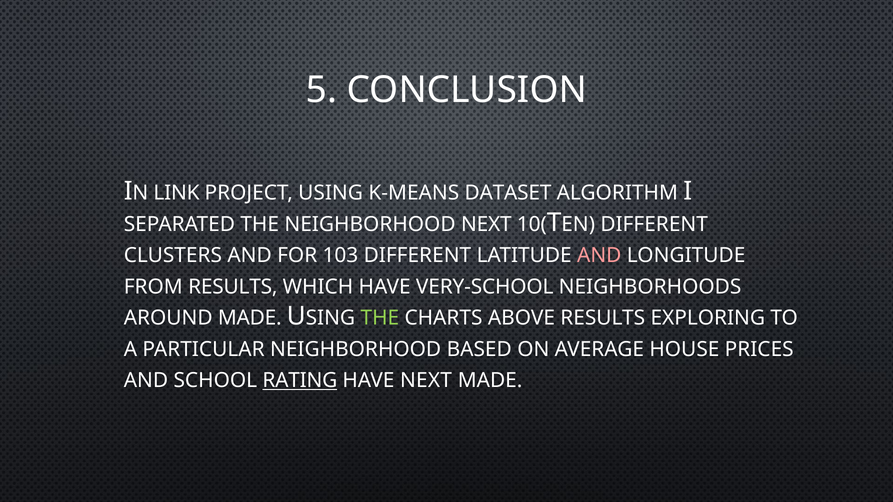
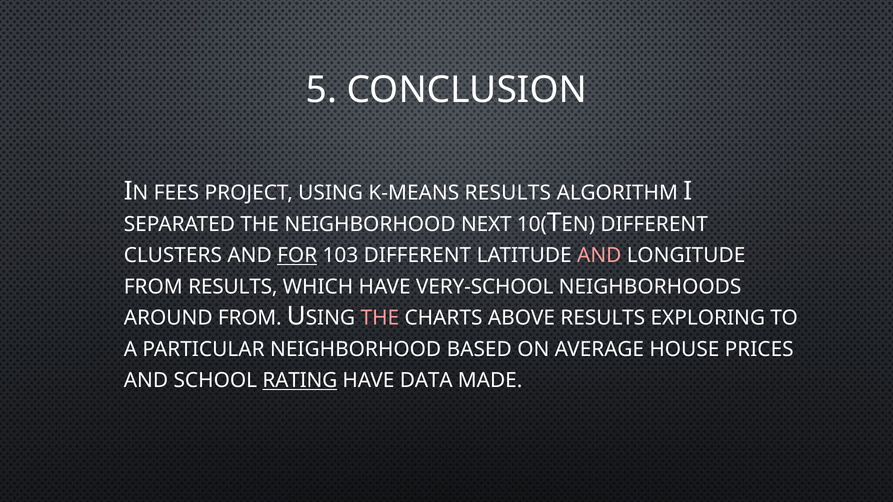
LINK: LINK -> FEES
K-MEANS DATASET: DATASET -> RESULTS
FOR underline: none -> present
AROUND MADE: MADE -> FROM
THE at (380, 318) colour: light green -> pink
HAVE NEXT: NEXT -> DATA
